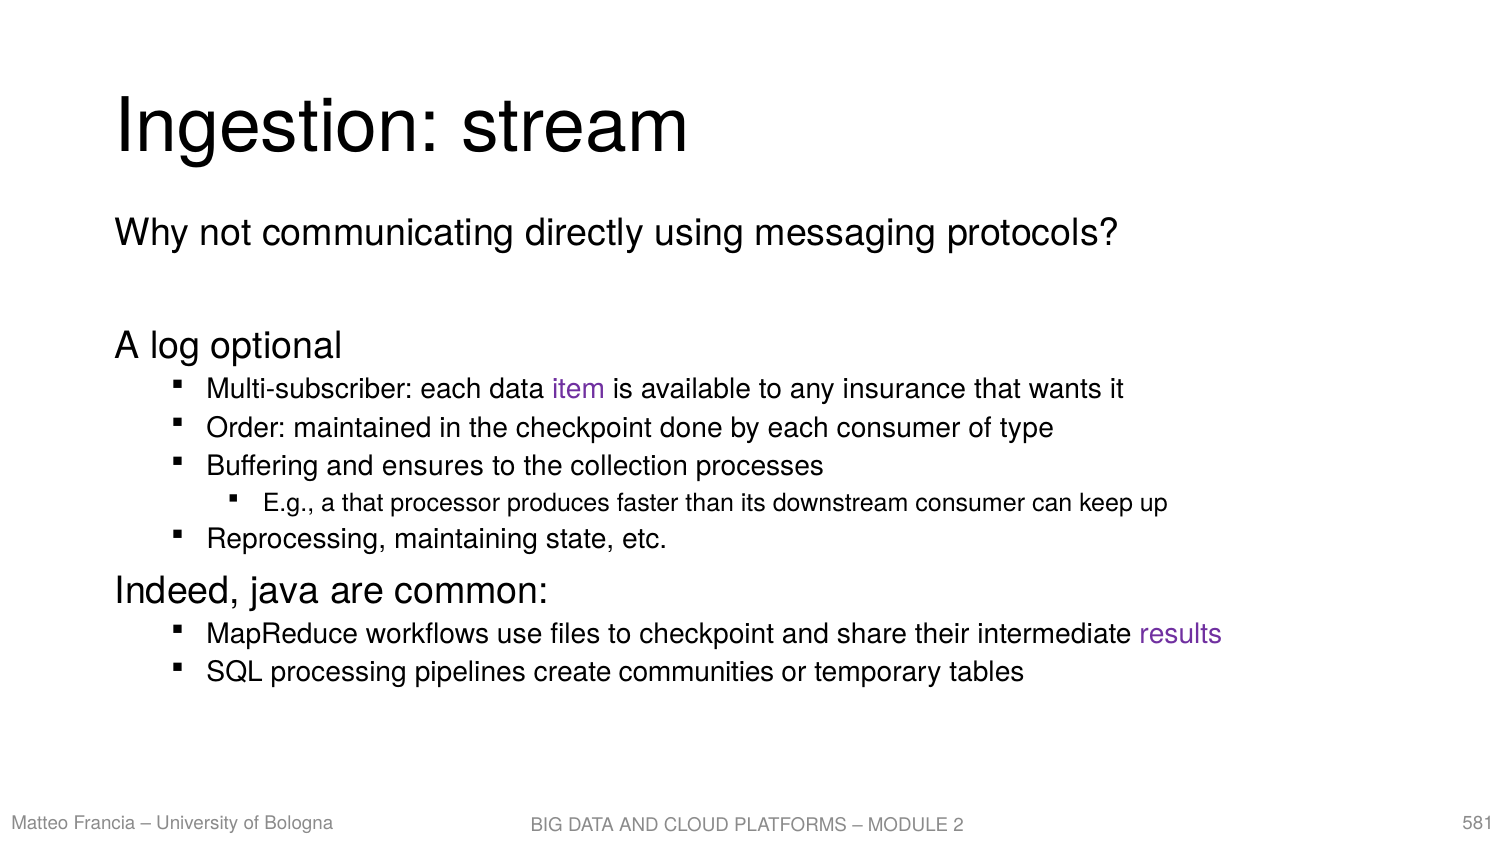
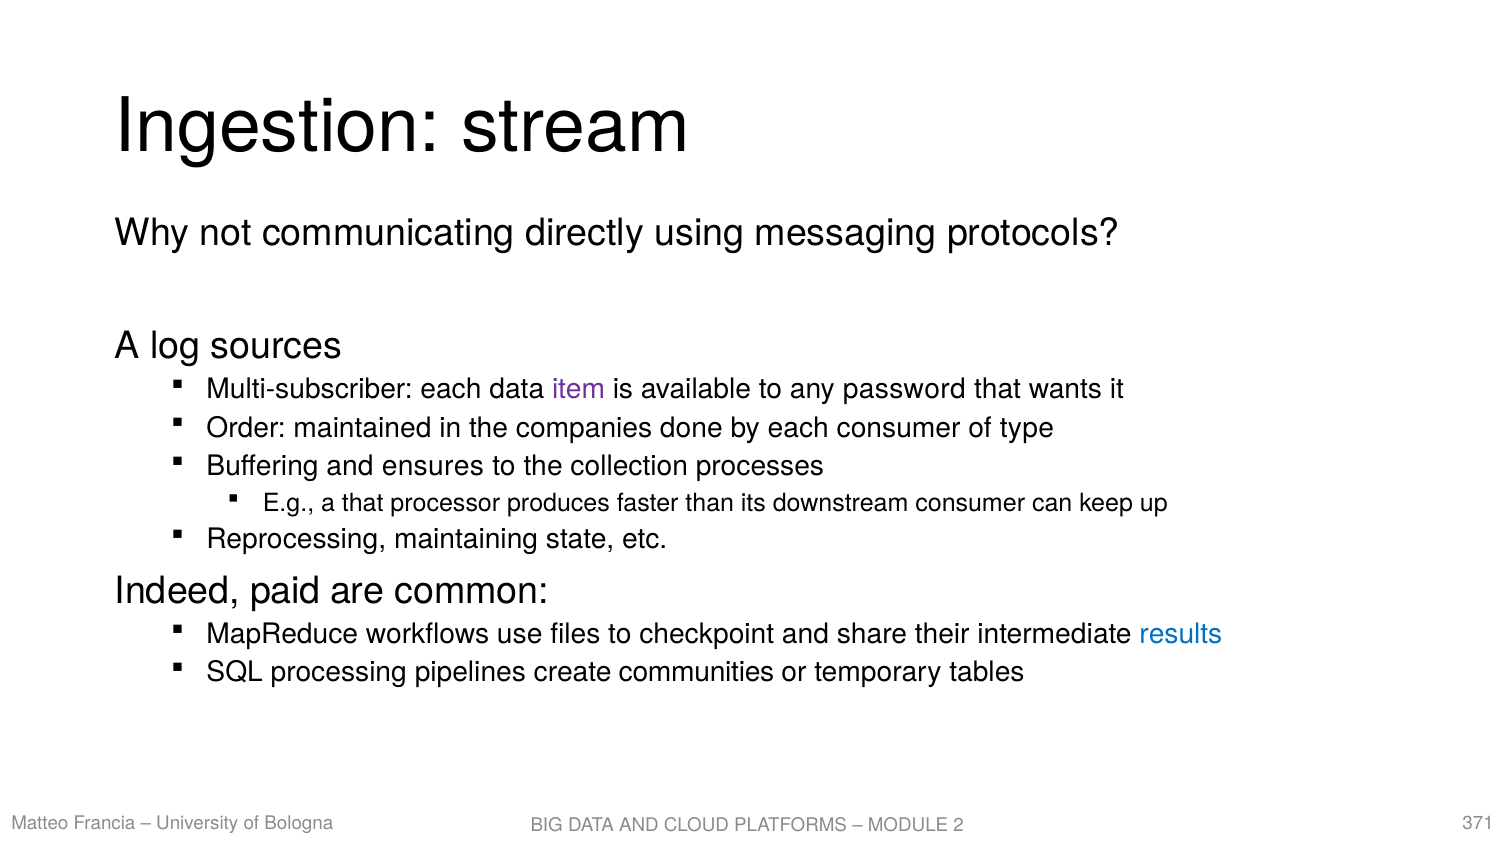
optional: optional -> sources
insurance: insurance -> password
the checkpoint: checkpoint -> companies
java: java -> paid
results colour: purple -> blue
581: 581 -> 371
